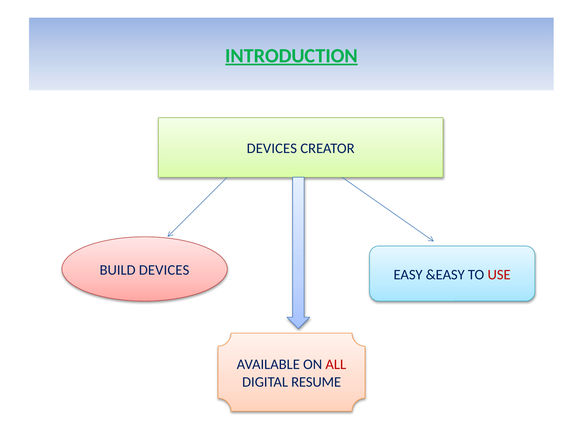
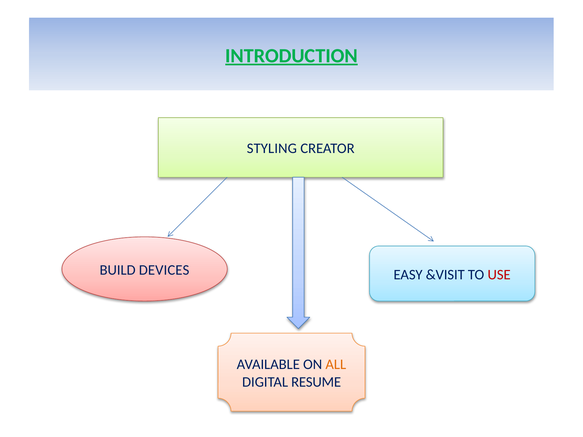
DEVICES at (272, 148): DEVICES -> STYLING
&EASY: &EASY -> &VISIT
ALL colour: red -> orange
